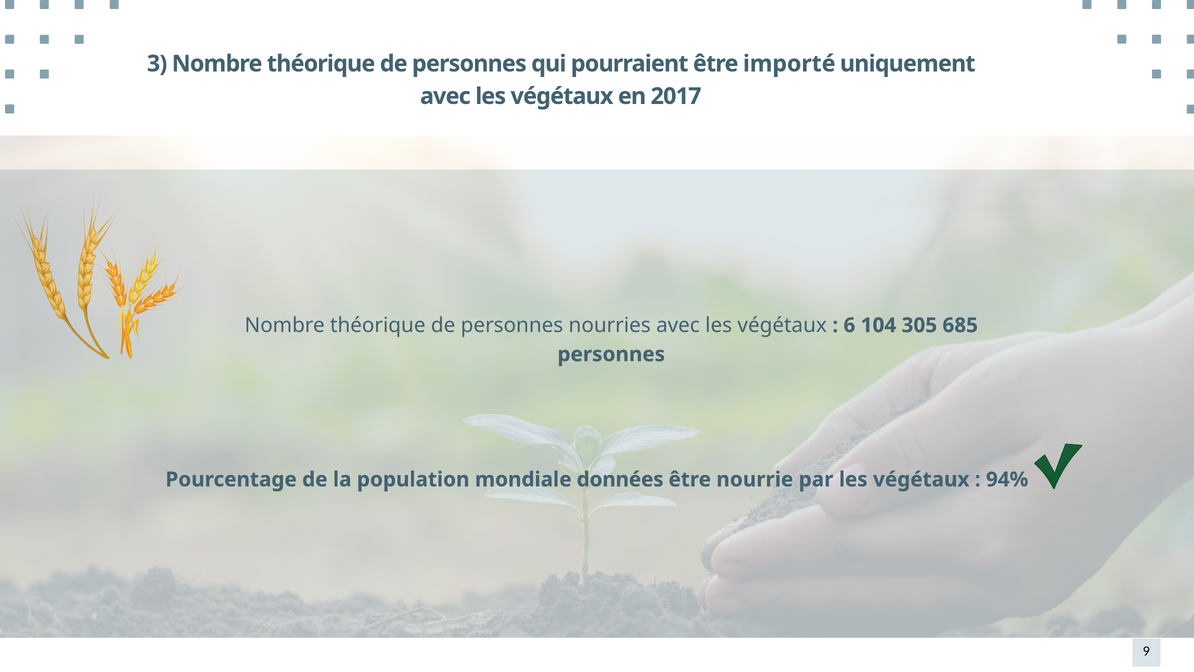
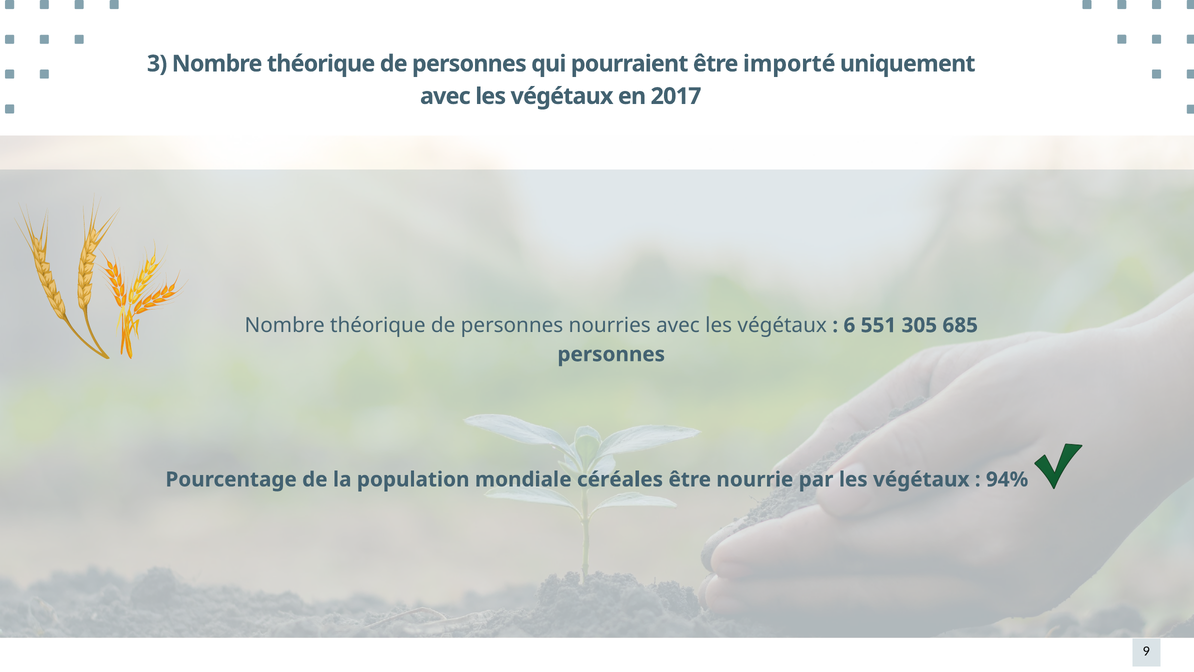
104: 104 -> 551
données: données -> céréales
